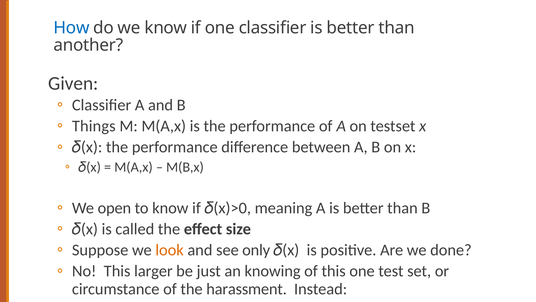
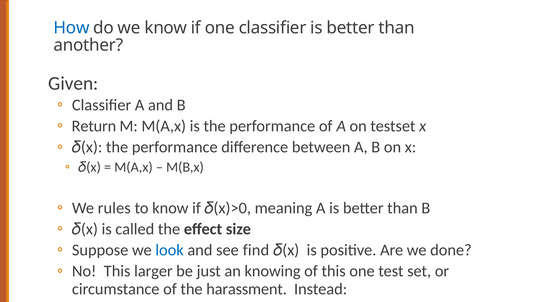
Things: Things -> Return
open: open -> rules
look colour: orange -> blue
only: only -> find
